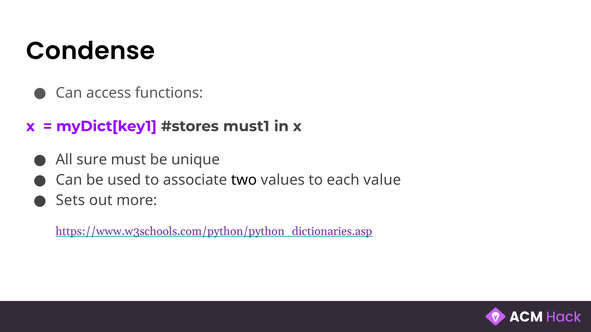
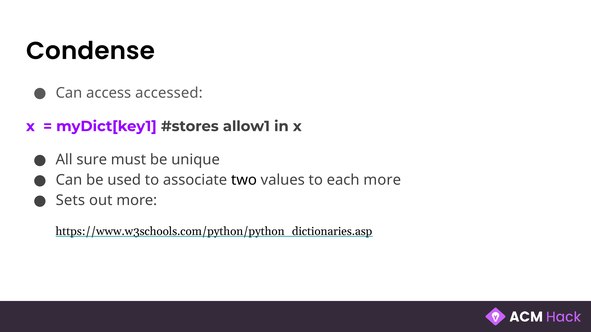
functions: functions -> accessed
must1: must1 -> allow1
each value: value -> more
https://www.w3schools.com/python/python_dictionaries.asp colour: purple -> black
